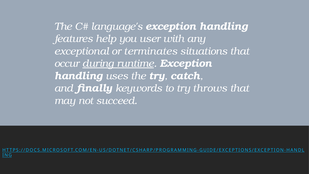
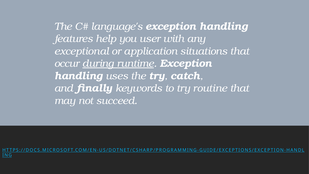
terminates: terminates -> application
throws: throws -> routine
